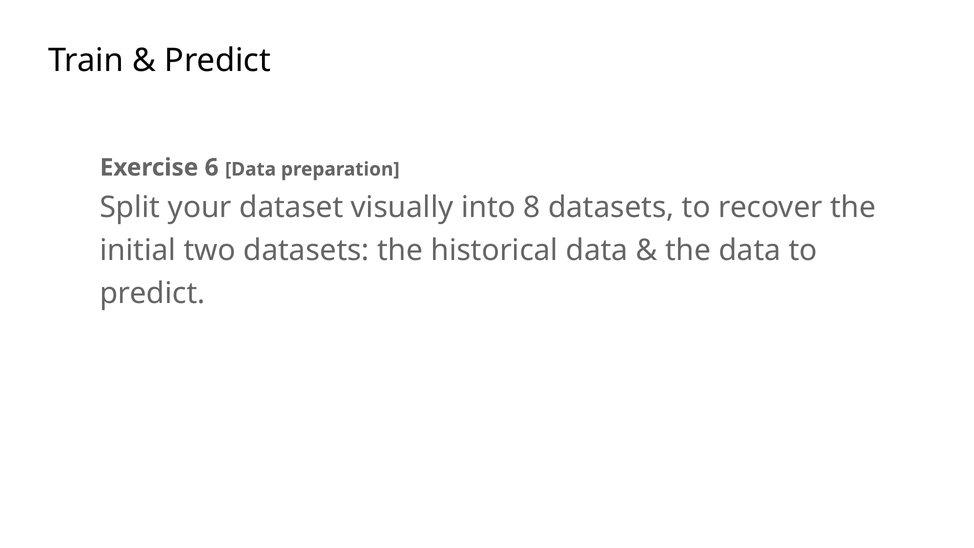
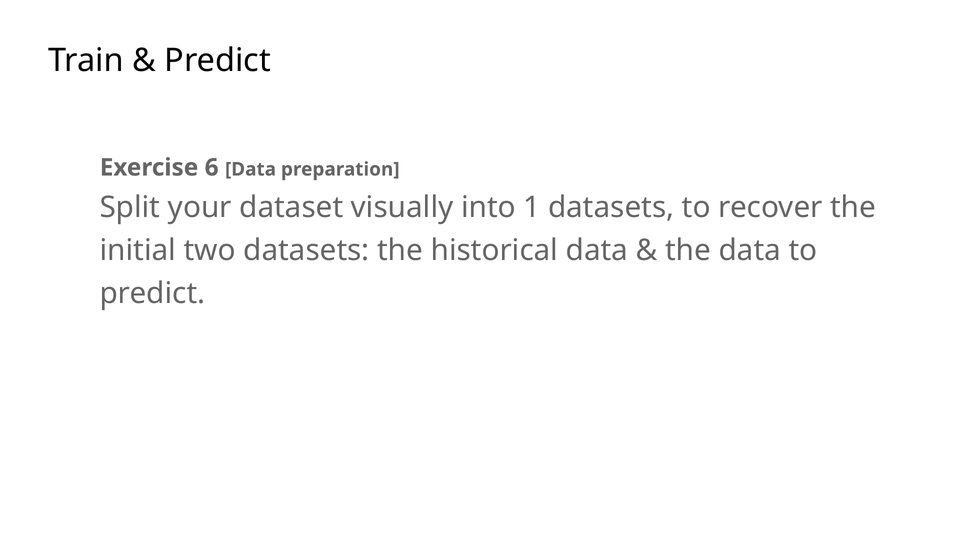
8: 8 -> 1
